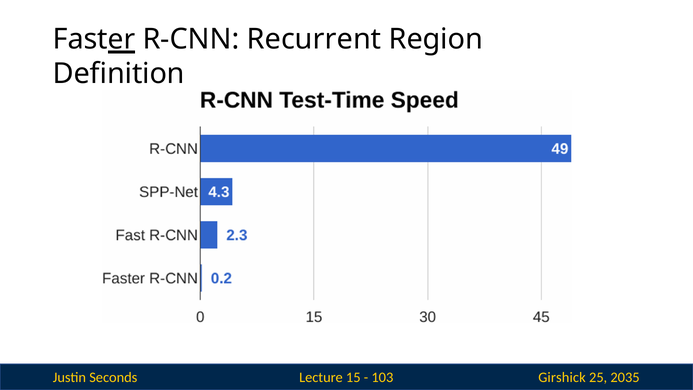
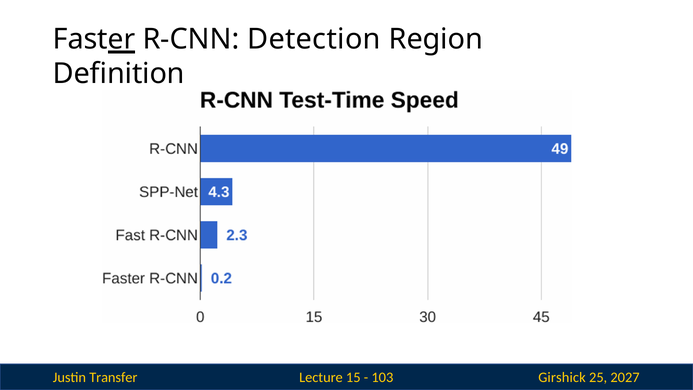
Recurrent: Recurrent -> Detection
Seconds: Seconds -> Transfer
2035: 2035 -> 2027
